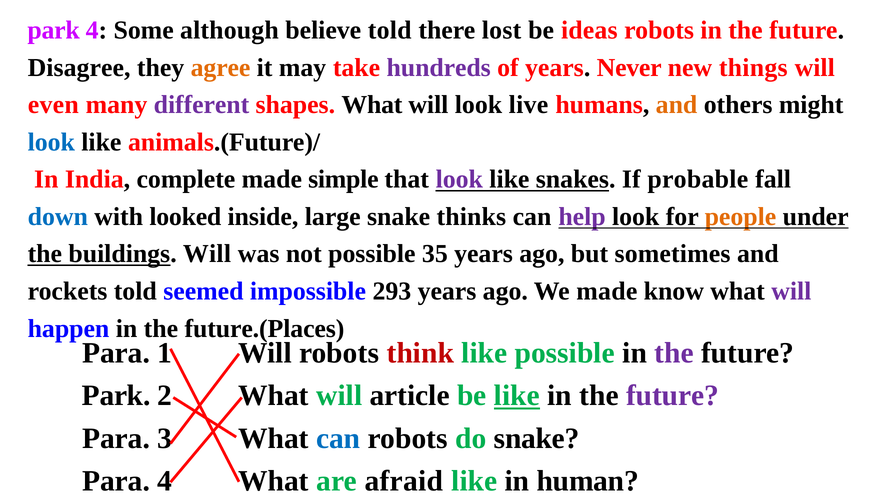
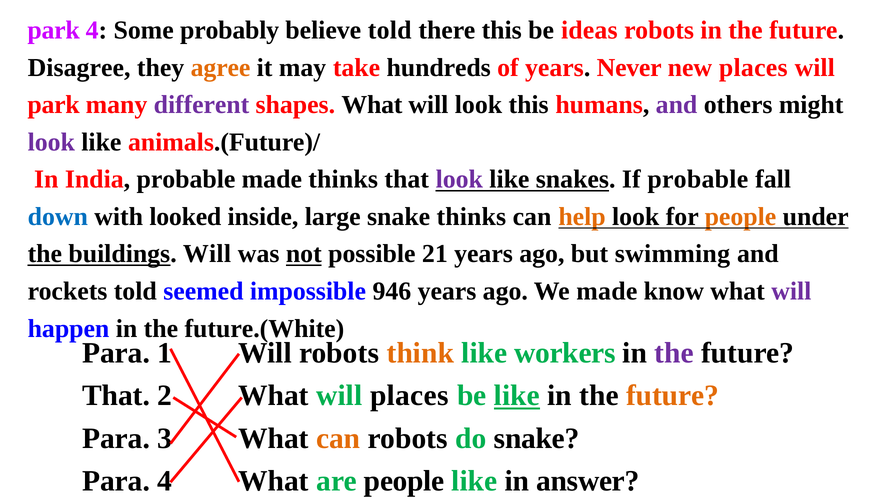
although: although -> probably
there lost: lost -> this
hundreds colour: purple -> black
new things: things -> places
even at (53, 105): even -> park
look live: live -> this
and at (677, 105) colour: orange -> purple
look at (51, 142) colour: blue -> purple
India complete: complete -> probable
made simple: simple -> thinks
help colour: purple -> orange
not underline: none -> present
35: 35 -> 21
sometimes: sometimes -> swimming
293: 293 -> 946
future.(Places: future.(Places -> future.(White
think colour: red -> orange
like possible: possible -> workers
Park at (116, 395): Park -> That
will article: article -> places
future at (673, 395) colour: purple -> orange
can at (338, 438) colour: blue -> orange
are afraid: afraid -> people
human: human -> answer
